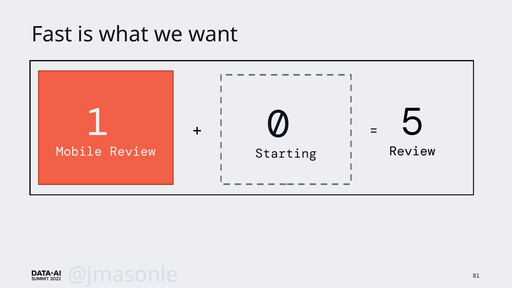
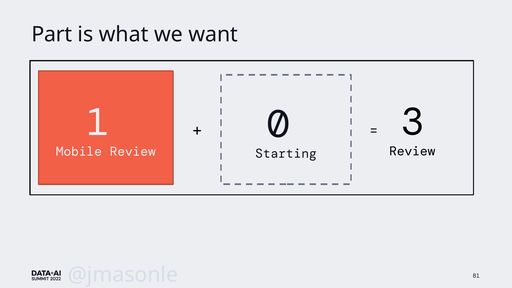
Fast: Fast -> Part
5: 5 -> 3
